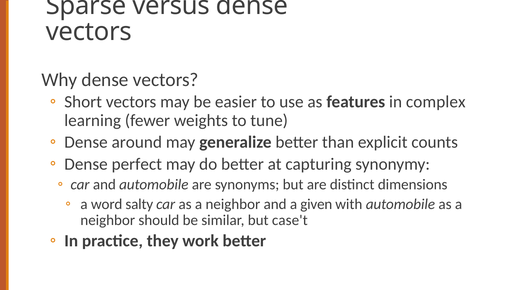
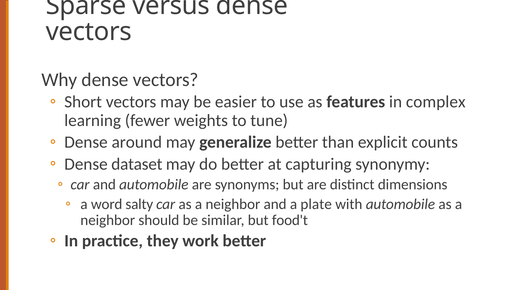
perfect: perfect -> dataset
given: given -> plate
case't: case't -> food't
